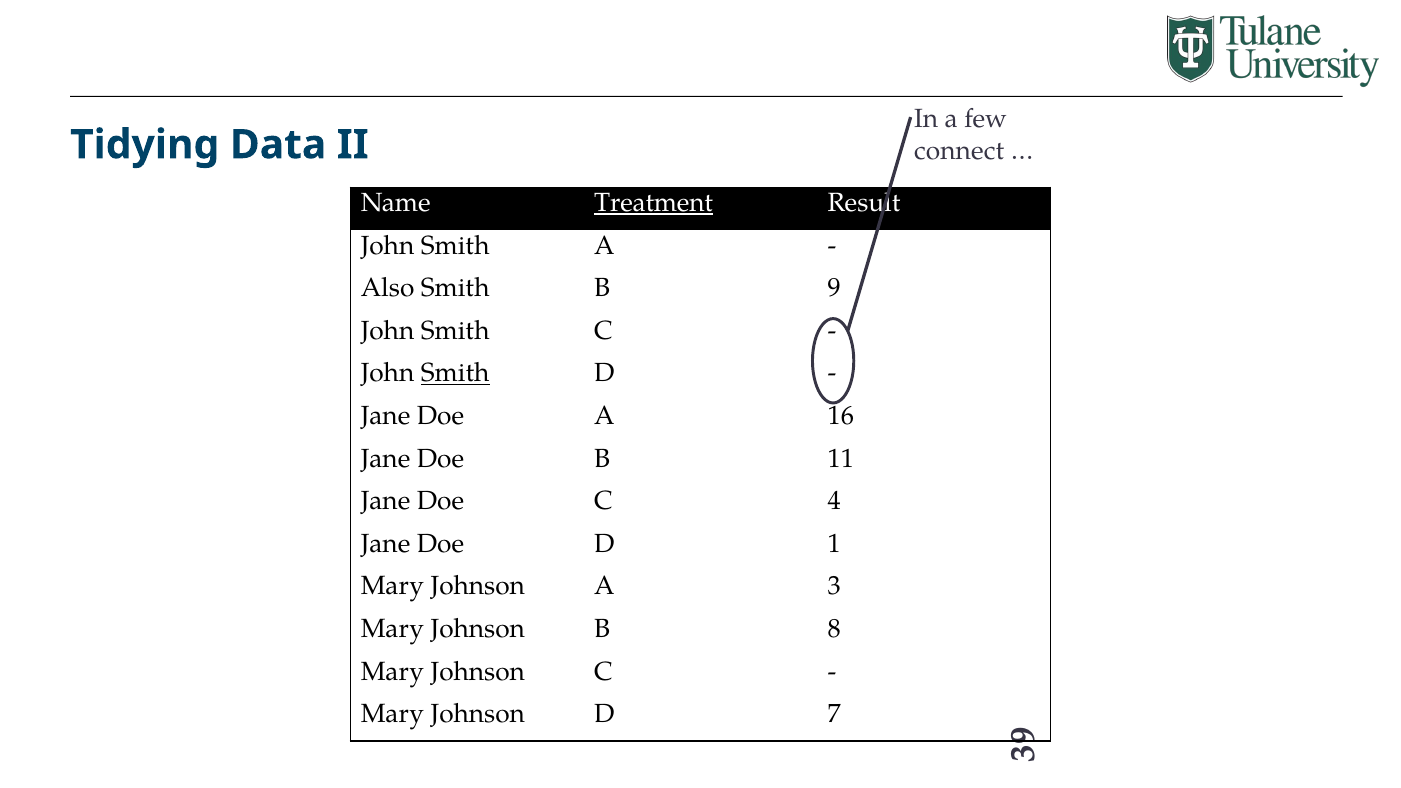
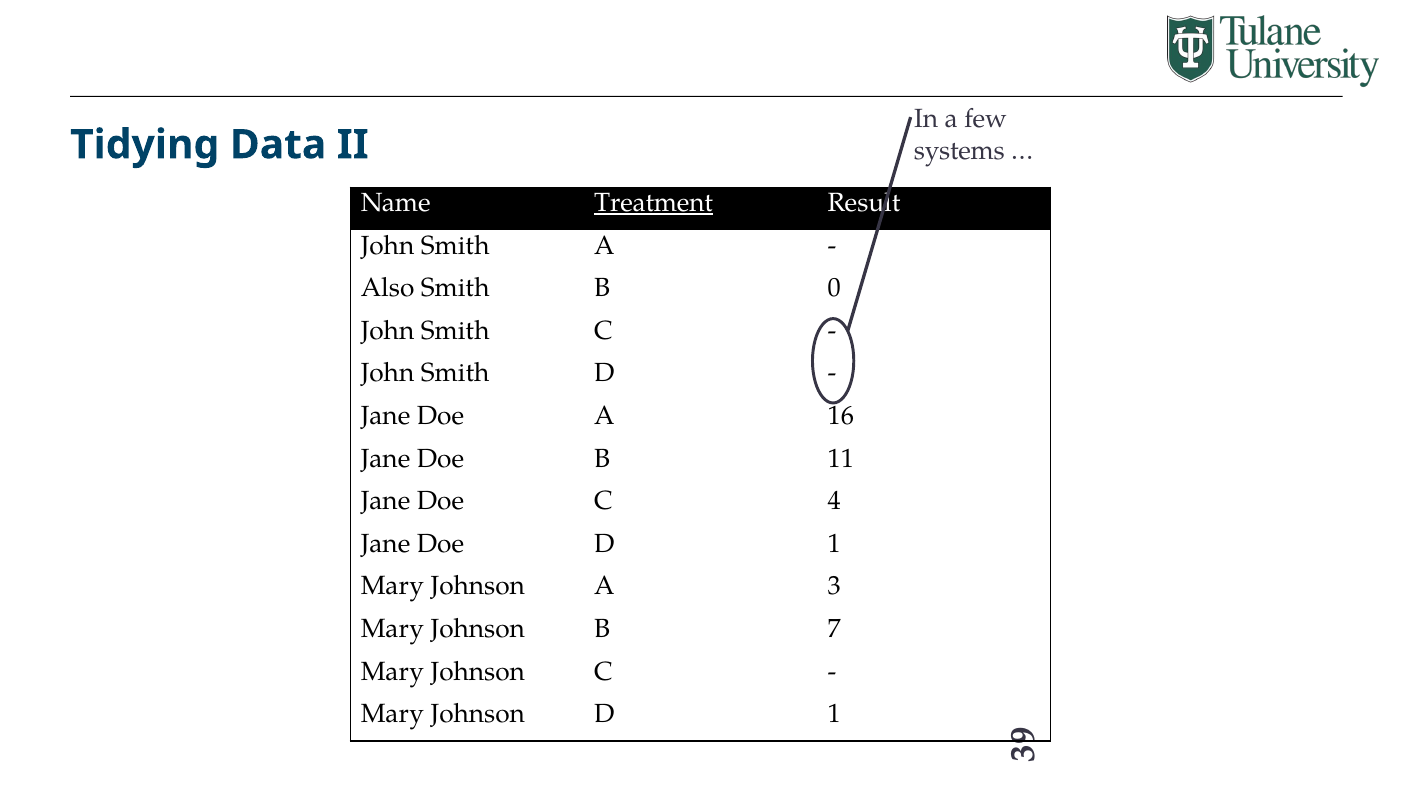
connect: connect -> systems
B 9: 9 -> 0
Smith at (455, 373) underline: present -> none
8: 8 -> 7
Johnson D 7: 7 -> 1
